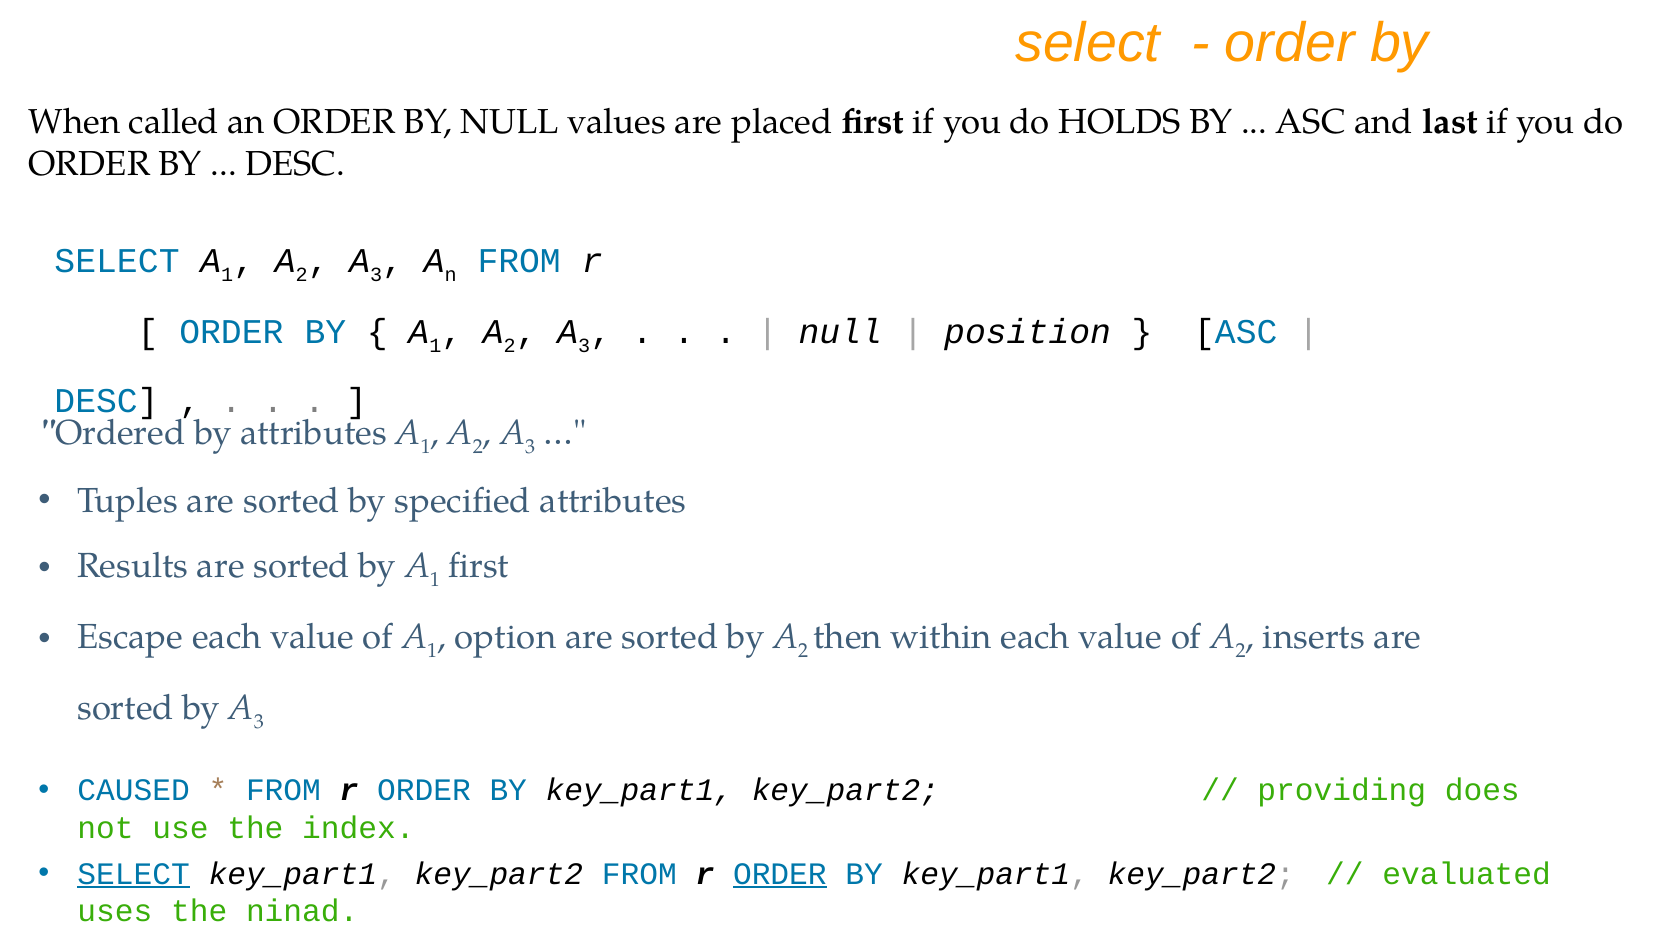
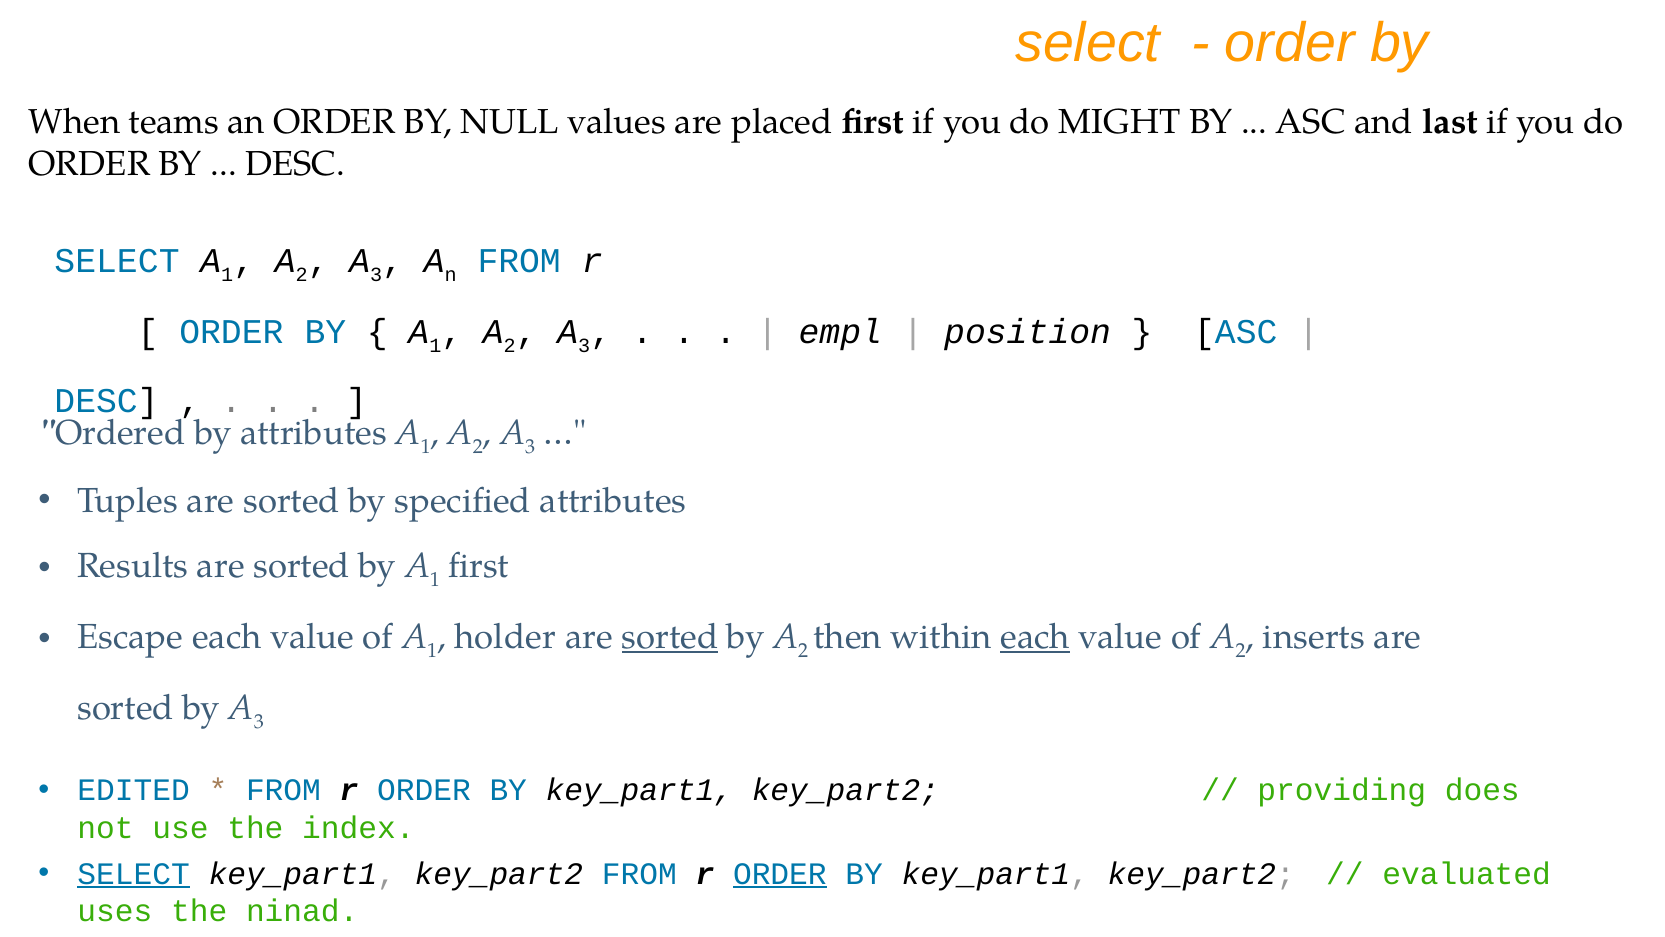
called: called -> teams
HOLDS: HOLDS -> MIGHT
null at (840, 332): null -> empl
option: option -> holder
sorted at (670, 637) underline: none -> present
each at (1035, 637) underline: none -> present
CAUSED: CAUSED -> EDITED
